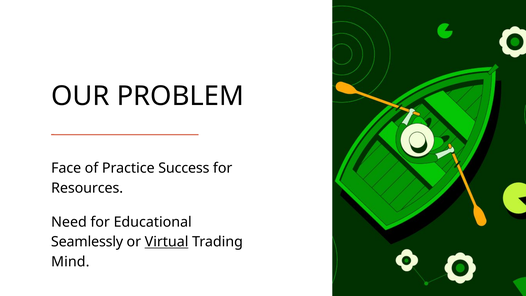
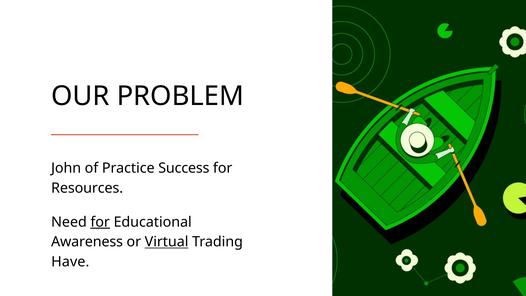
Face: Face -> John
for at (100, 222) underline: none -> present
Seamlessly: Seamlessly -> Awareness
Mind: Mind -> Have
